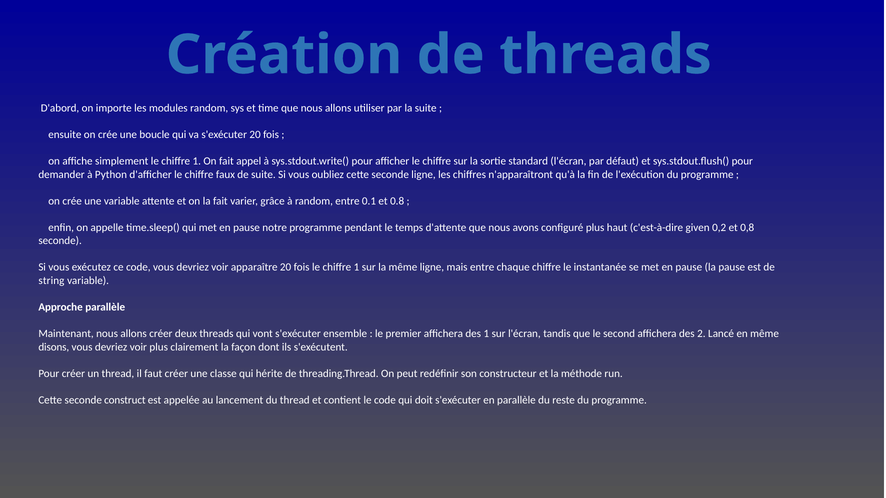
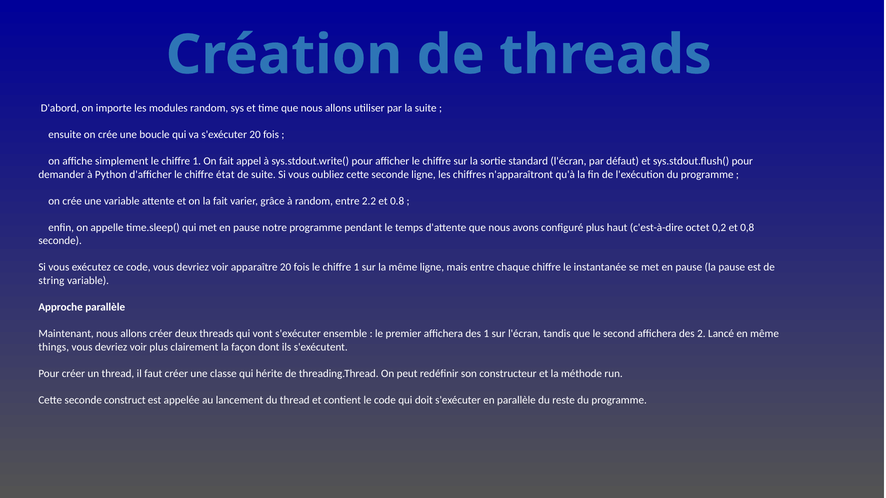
faux: faux -> état
0.1: 0.1 -> 2.2
given: given -> octet
disons: disons -> things
